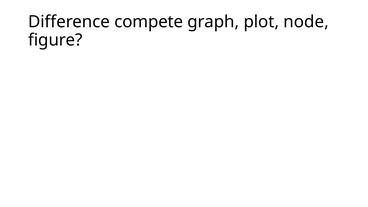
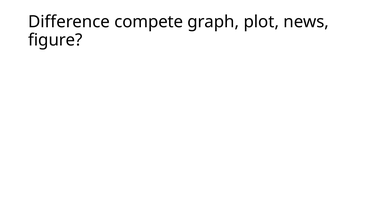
node: node -> news
